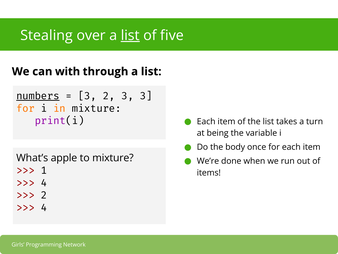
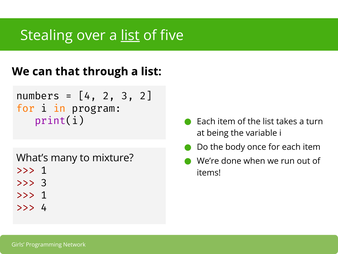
with: with -> that
numbers underline: present -> none
3 at (87, 96): 3 -> 4
3 3: 3 -> 2
in mixture: mixture -> program
apple: apple -> many
4 at (44, 183): 4 -> 3
2 at (44, 195): 2 -> 1
